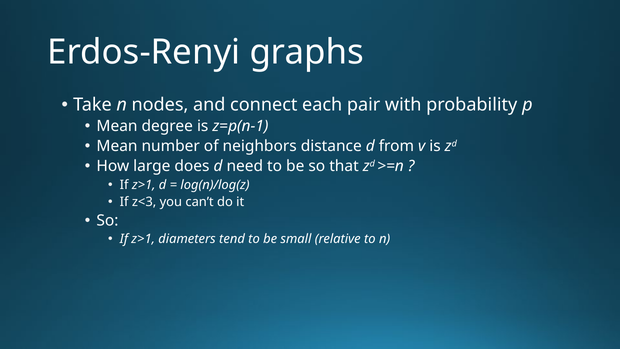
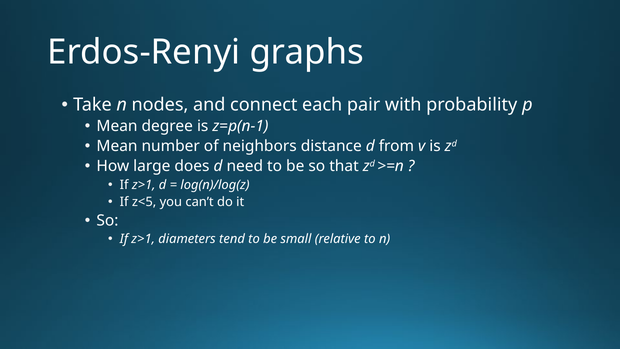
z<3: z<3 -> z<5
